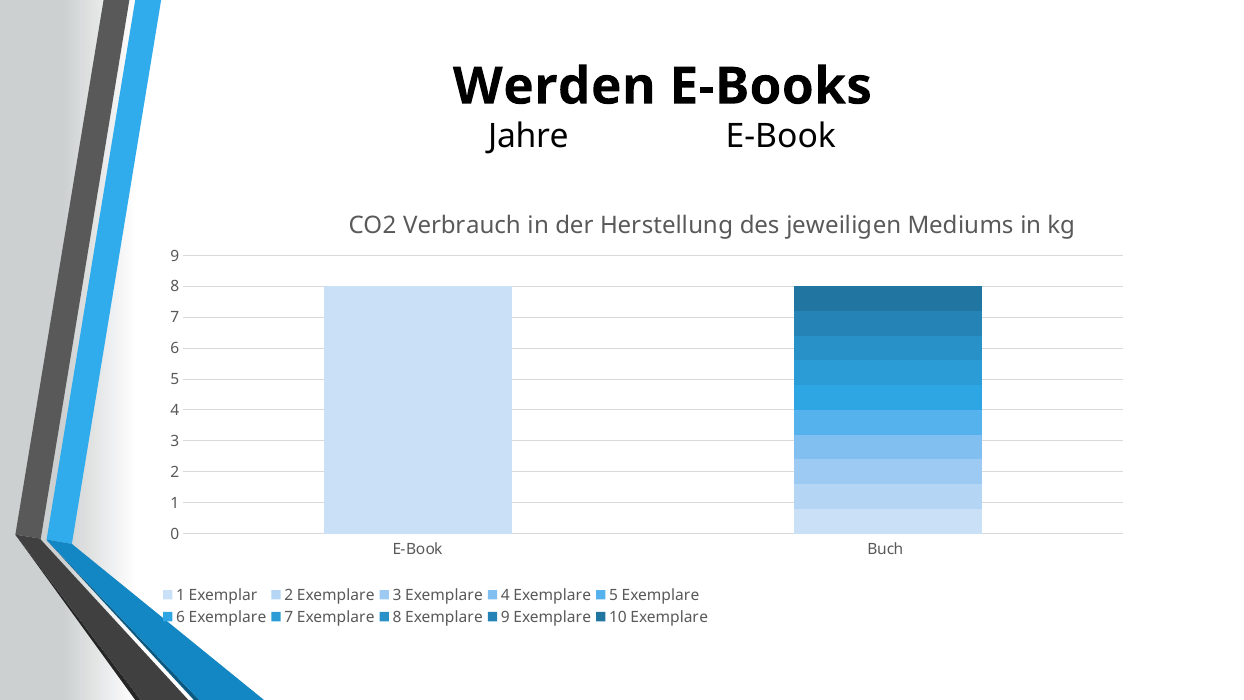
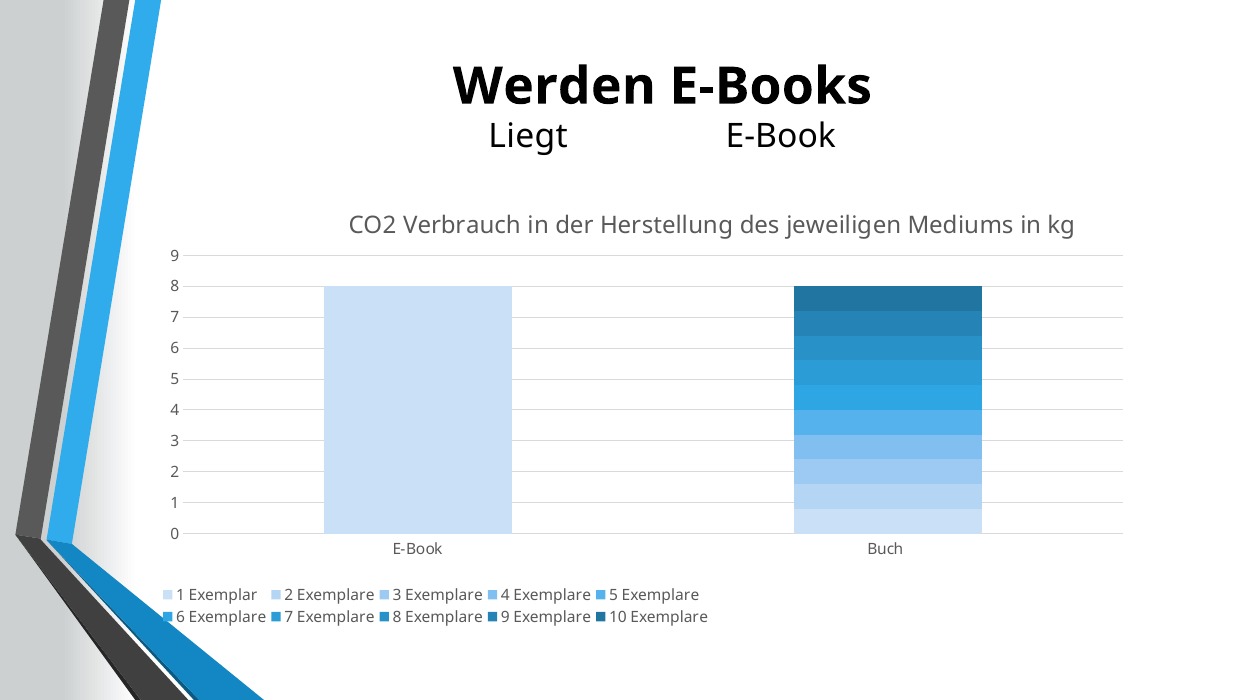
Jahre: Jahre -> Liegt
